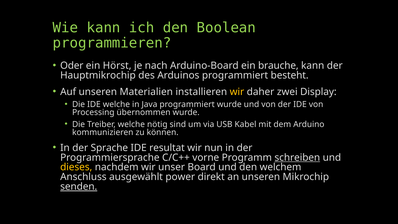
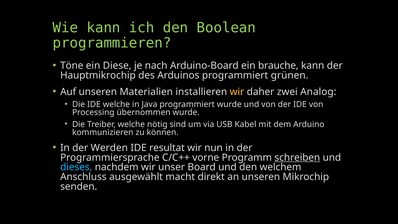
Oder: Oder -> Töne
Hörst: Hörst -> Diese
besteht: besteht -> grünen
Display: Display -> Analog
Sprache: Sprache -> Werden
dieses colour: yellow -> light blue
power: power -> macht
senden underline: present -> none
